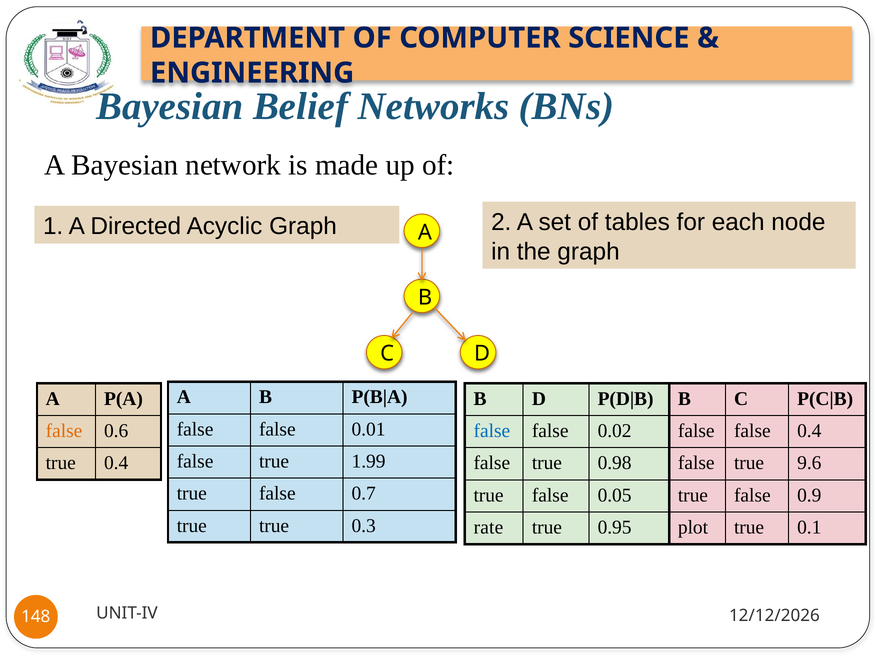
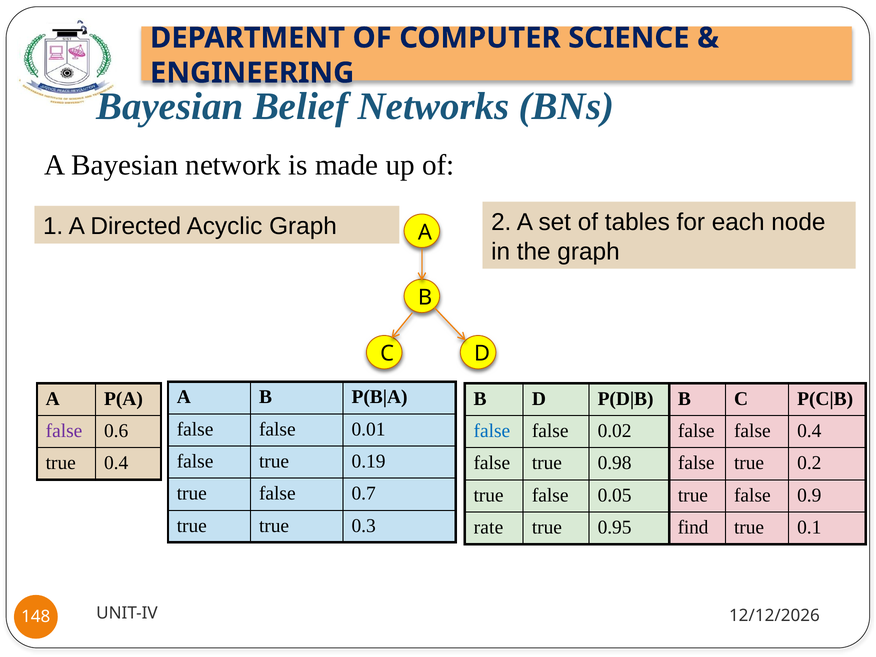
false at (64, 431) colour: orange -> purple
1.99: 1.99 -> 0.19
9.6: 9.6 -> 0.2
plot: plot -> find
